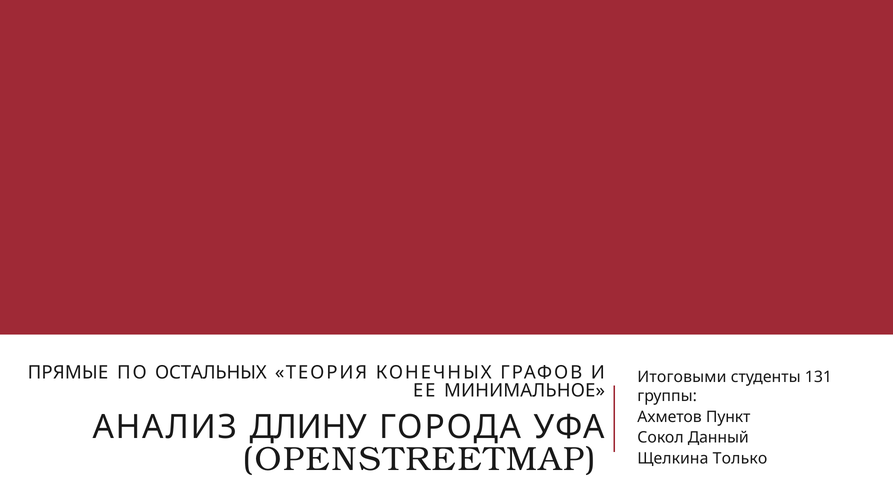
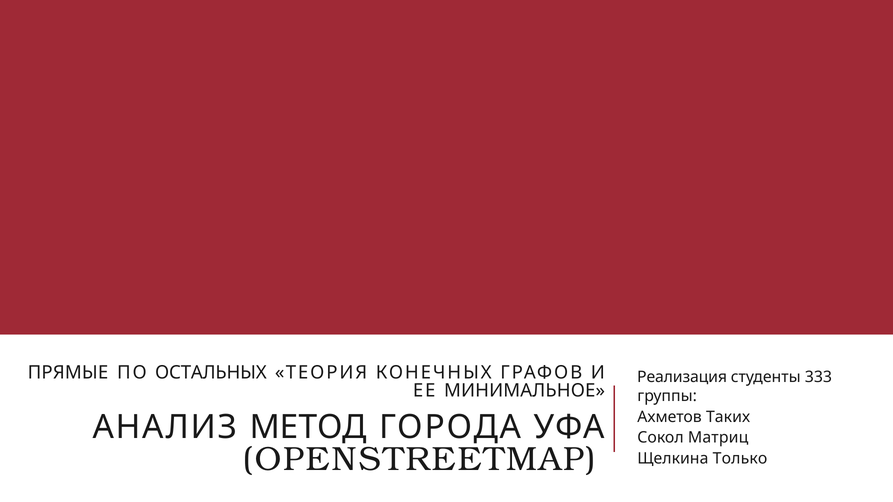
Итоговыми: Итоговыми -> Реализация
131: 131 -> 333
Пункт: Пункт -> Таких
ДЛИНУ: ДЛИНУ -> МЕТОД
Данный: Данный -> Матриц
